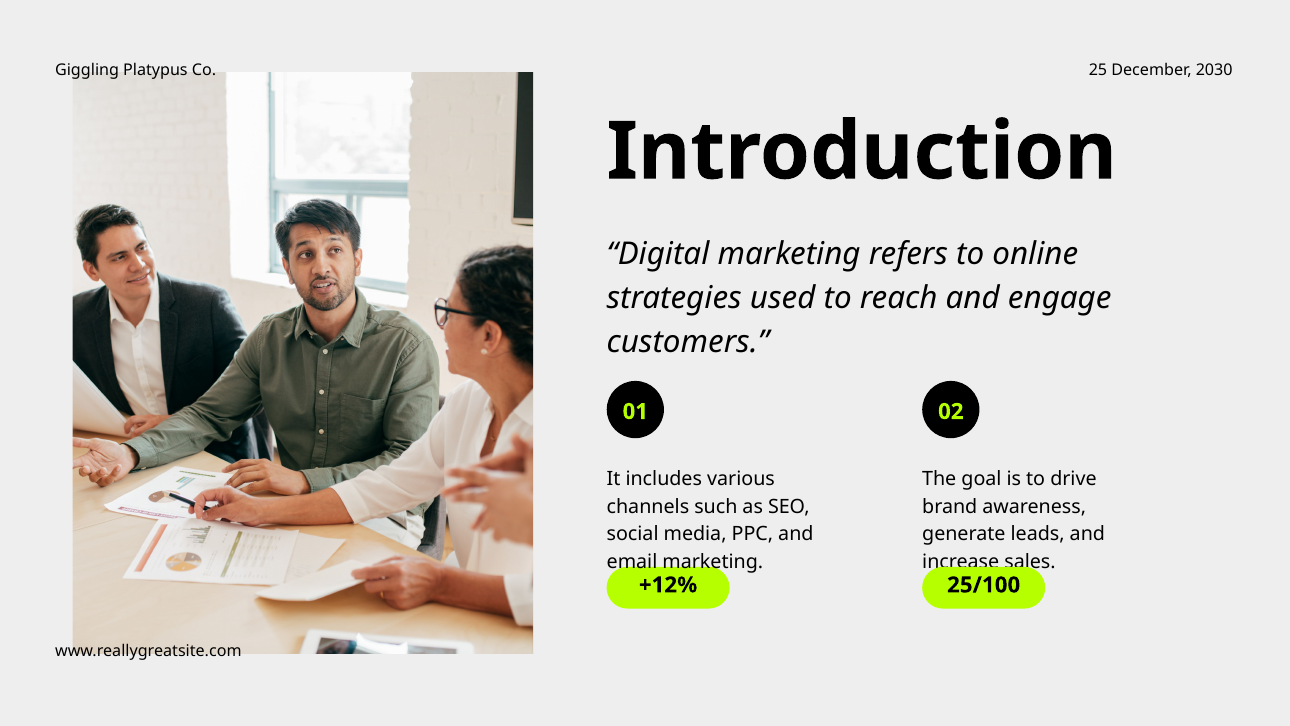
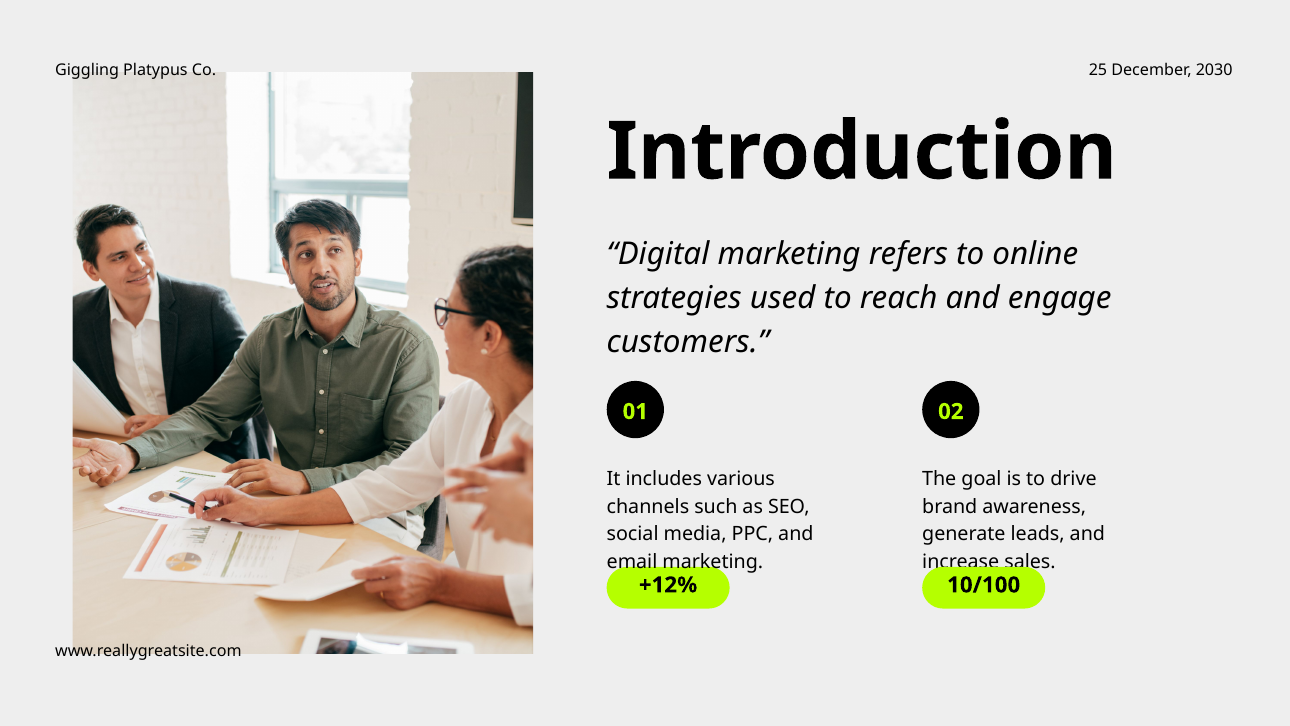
25/100: 25/100 -> 10/100
